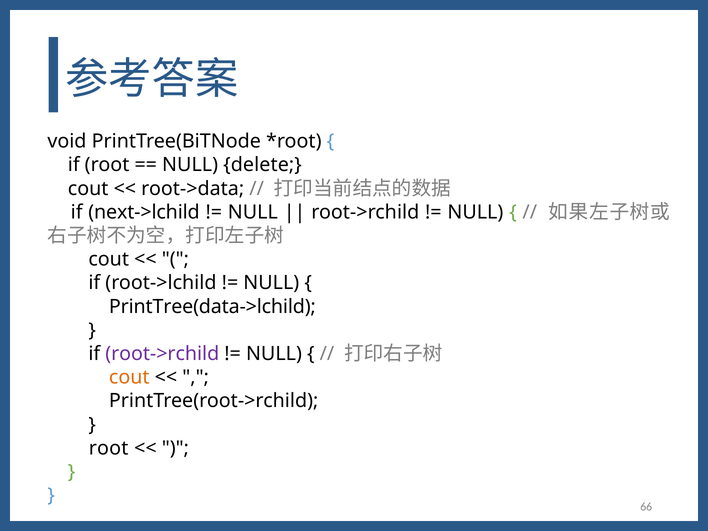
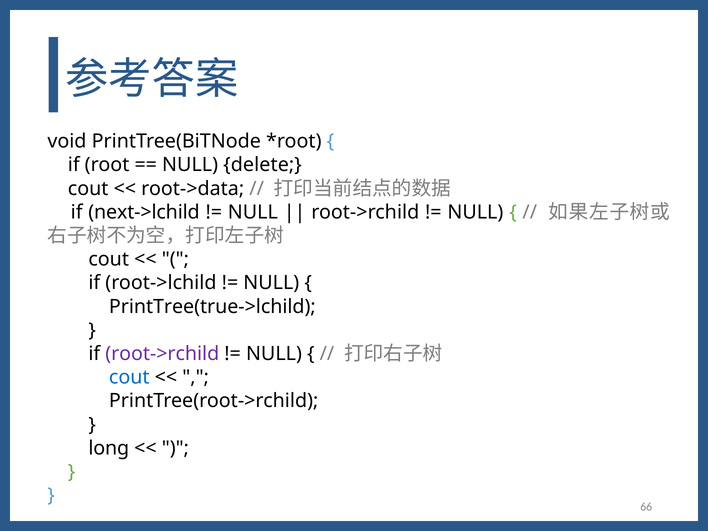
PrintTree(data->lchild: PrintTree(data->lchild -> PrintTree(true->lchild
cout at (129, 377) colour: orange -> blue
root at (109, 448): root -> long
